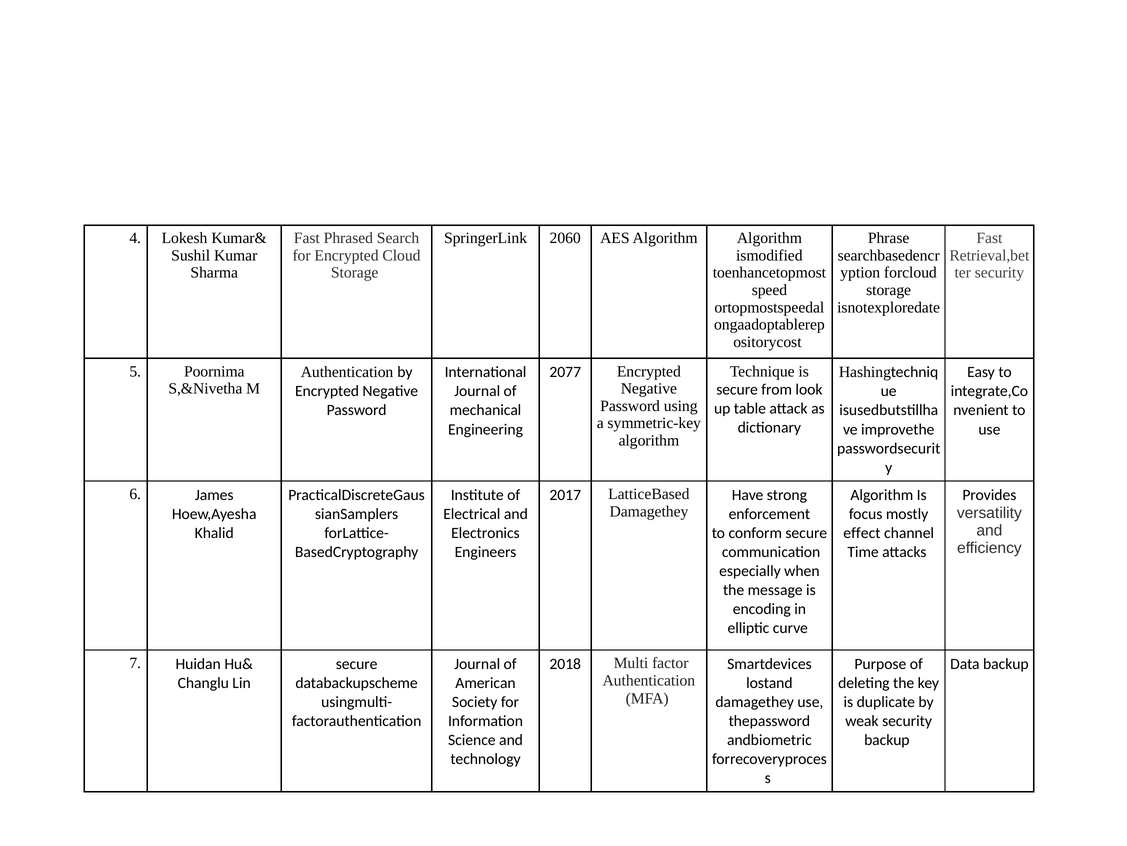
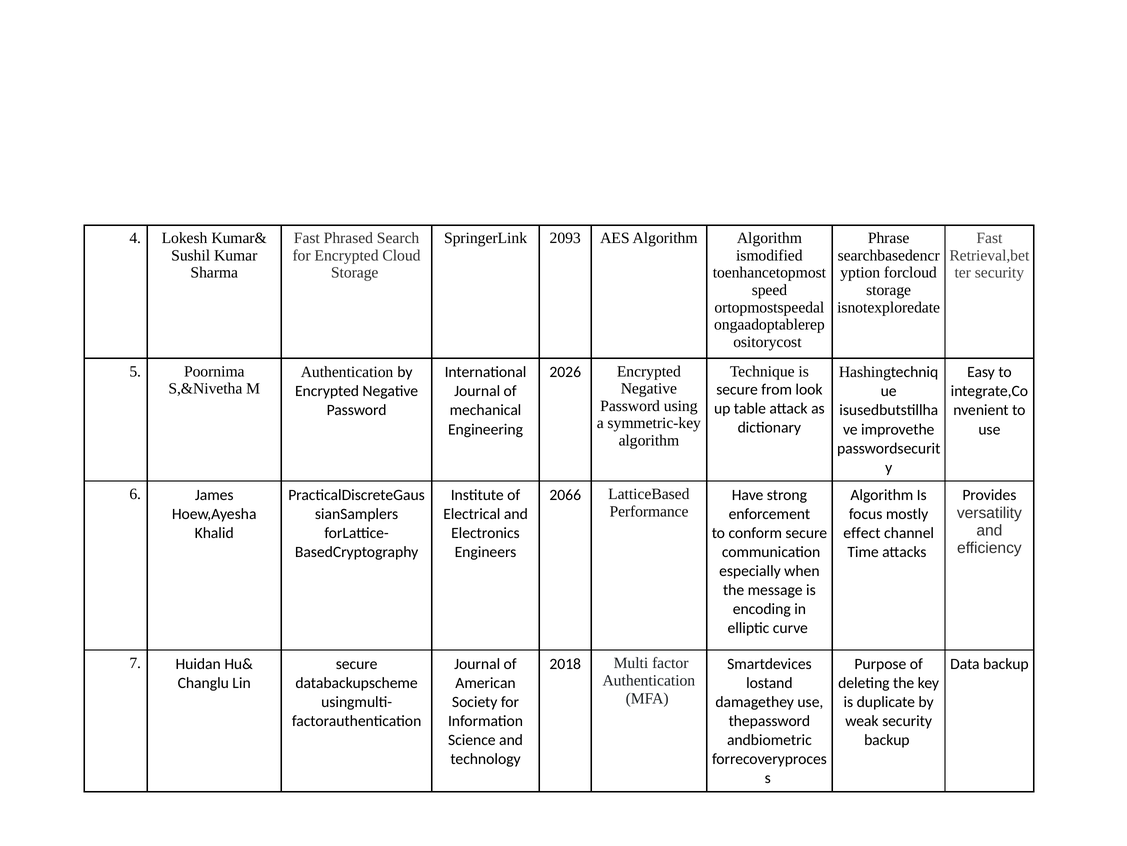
2060: 2060 -> 2093
2077: 2077 -> 2026
2017: 2017 -> 2066
Damagethey at (649, 511): Damagethey -> Performance
